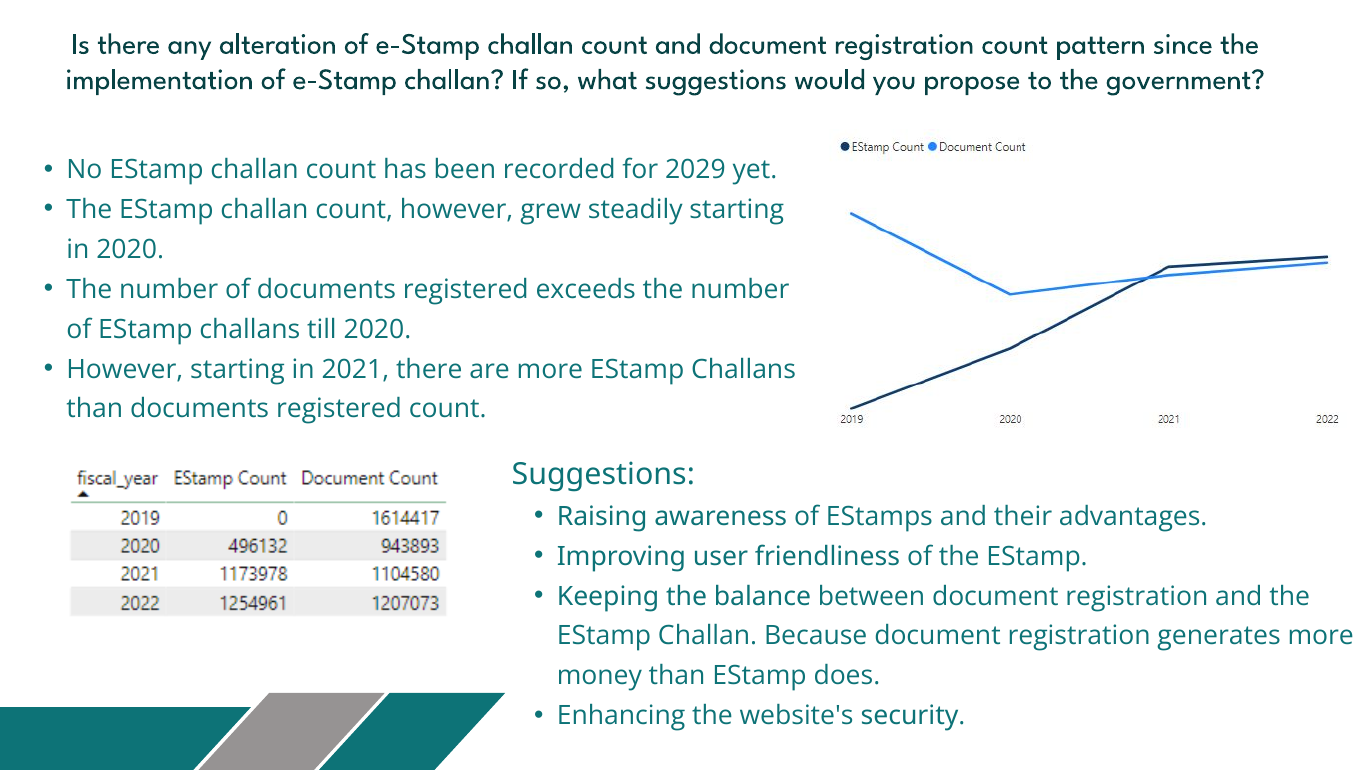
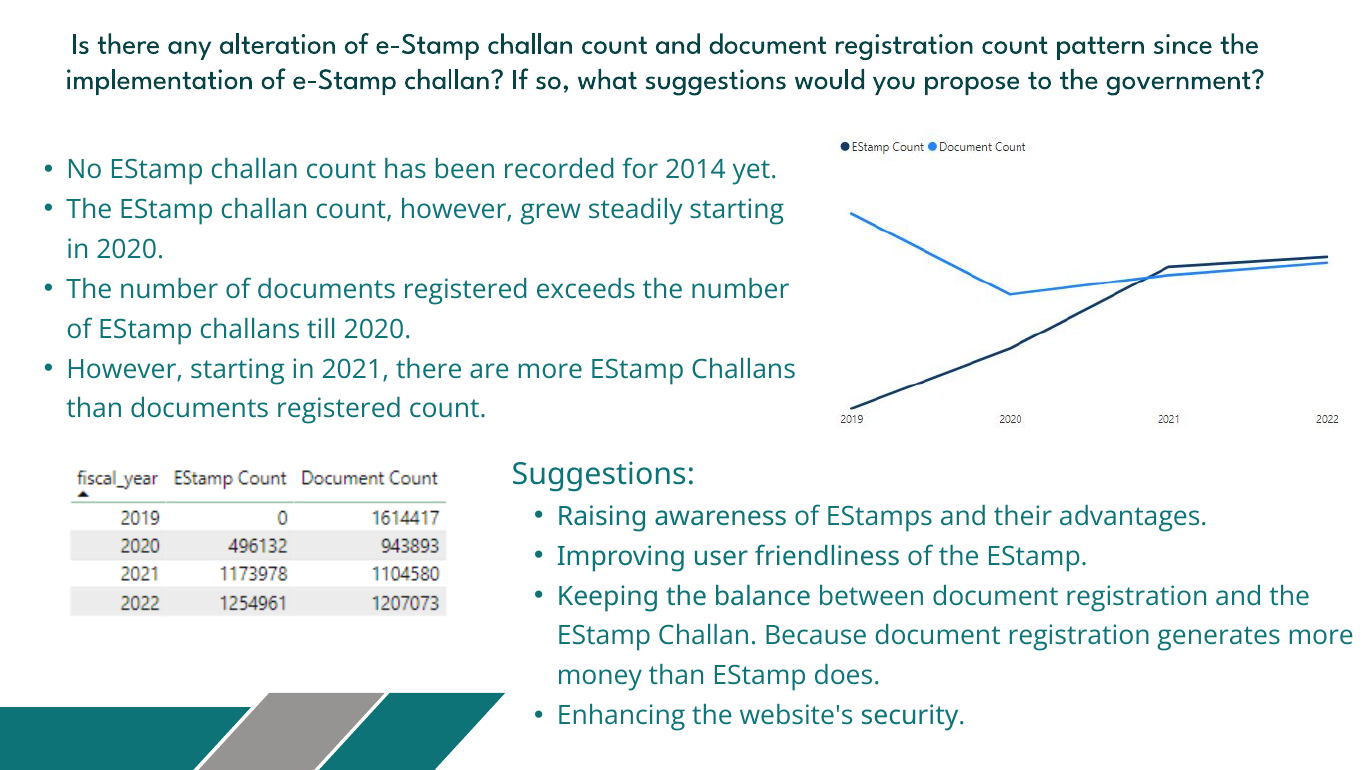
2029: 2029 -> 2014
